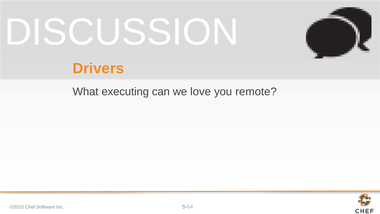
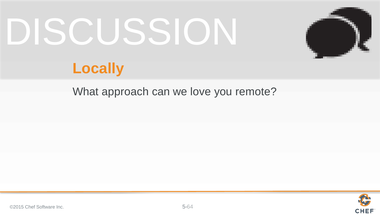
Drivers: Drivers -> Locally
executing: executing -> approach
